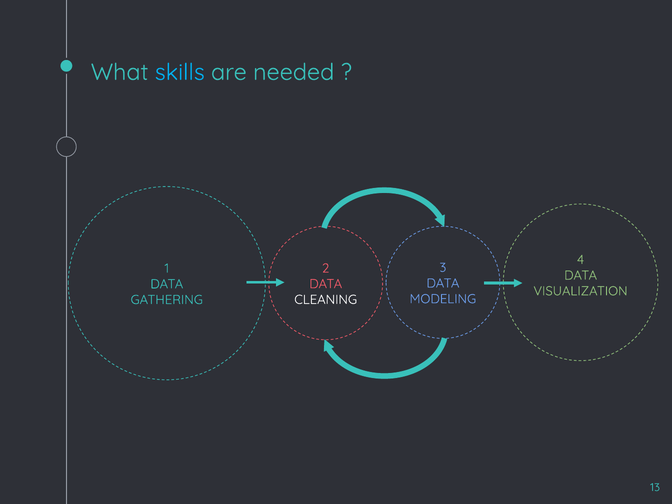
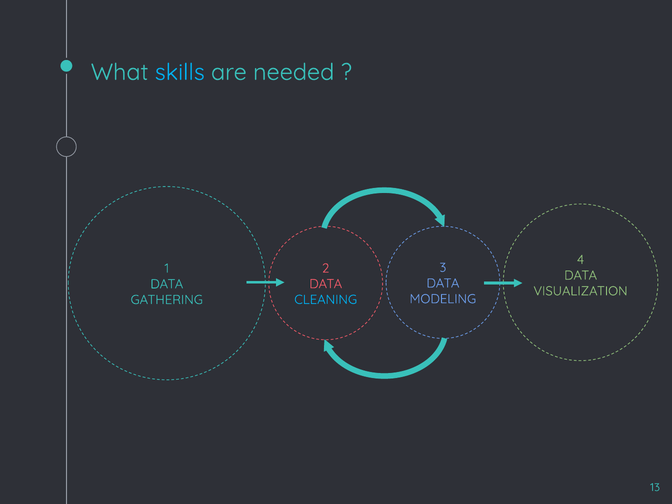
CLEANING colour: white -> light blue
